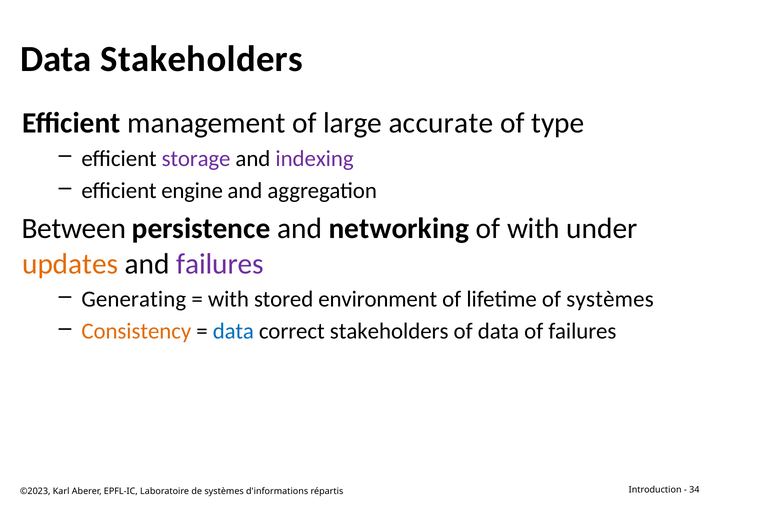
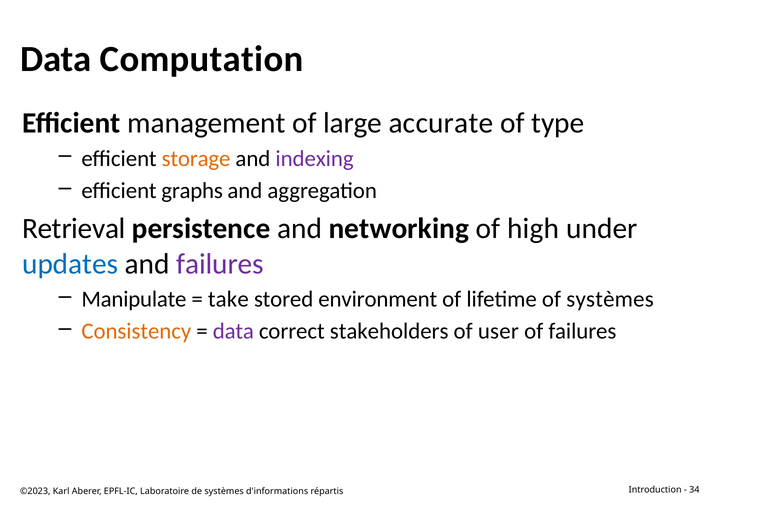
Data Stakeholders: Stakeholders -> Computation
storage colour: purple -> orange
engine: engine -> graphs
Between: Between -> Retrieval
of with: with -> high
updates colour: orange -> blue
Generating: Generating -> Manipulate
with at (228, 299): with -> take
data at (233, 331) colour: blue -> purple
of data: data -> user
